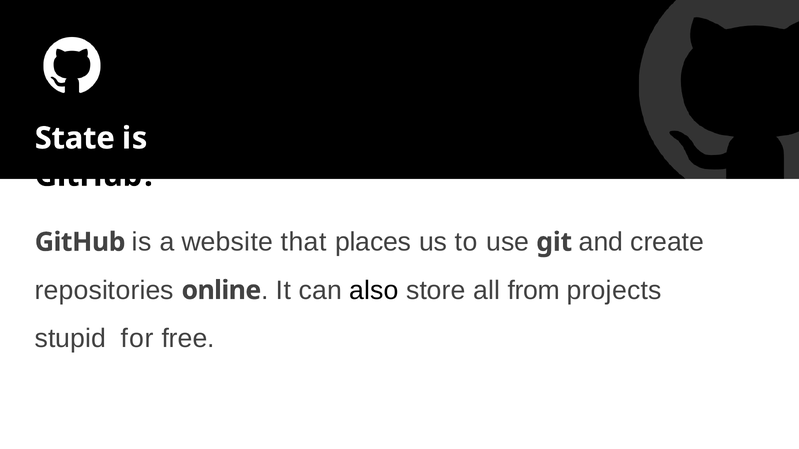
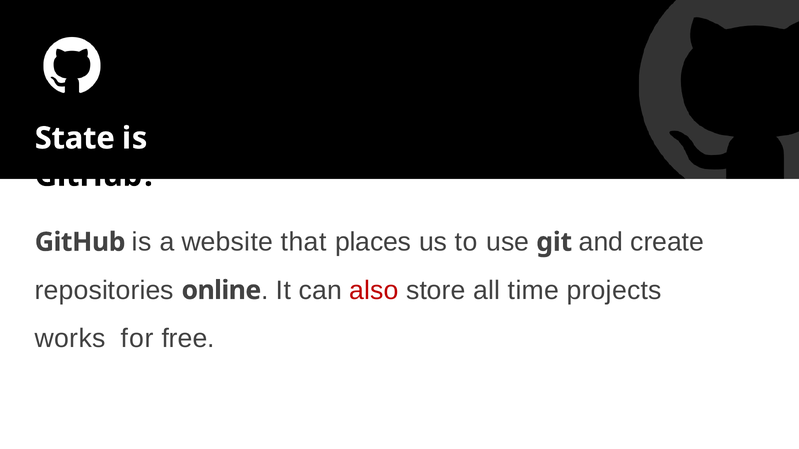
also colour: black -> red
from: from -> time
stupid: stupid -> works
